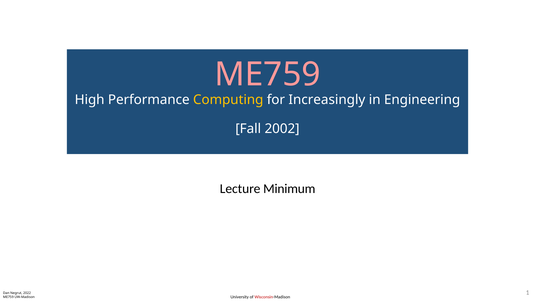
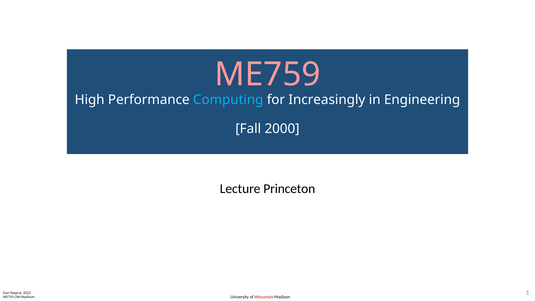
Computing colour: yellow -> light blue
2002: 2002 -> 2000
Minimum: Minimum -> Princeton
